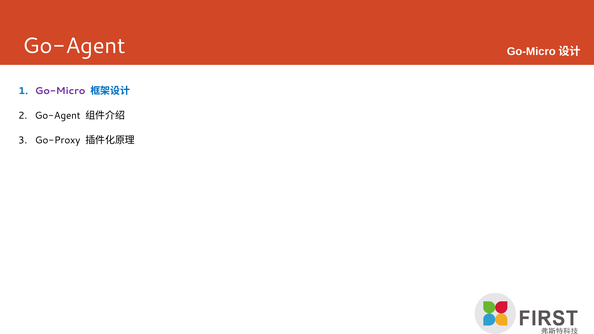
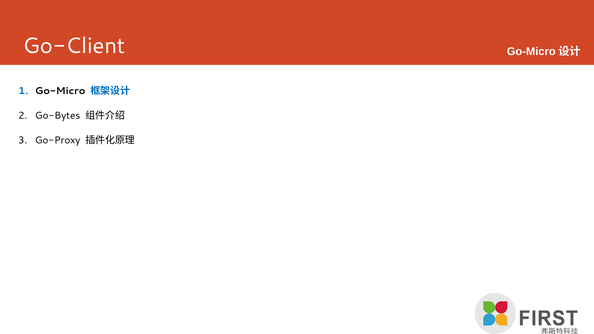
Go-Agent at (74, 46): Go-Agent -> Go-Client
Go-Micro colour: purple -> black
Go-Agent at (58, 116): Go-Agent -> Go-Bytes
